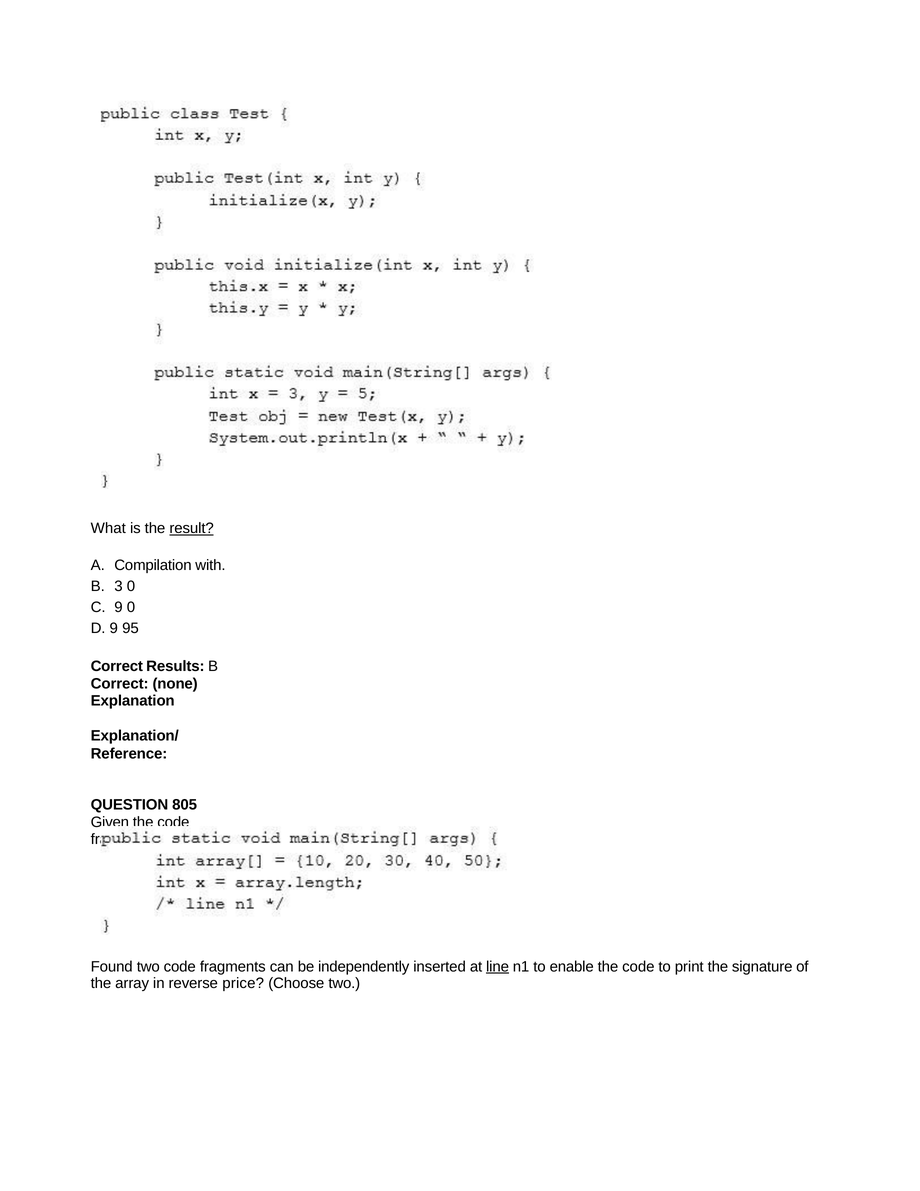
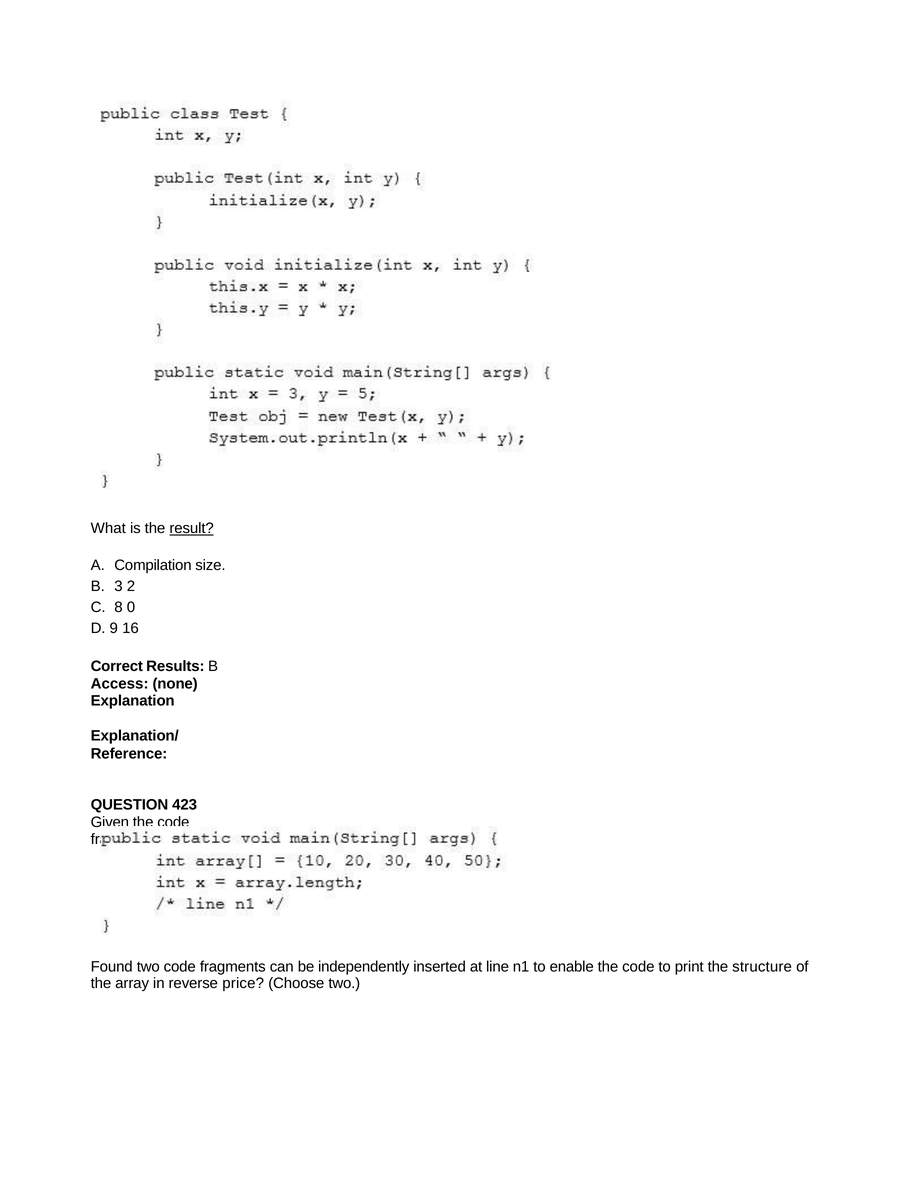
with: with -> size
3 0: 0 -> 2
9 at (119, 607): 9 -> 8
95: 95 -> 16
Correct at (120, 683): Correct -> Access
805: 805 -> 423
line underline: present -> none
signature: signature -> structure
